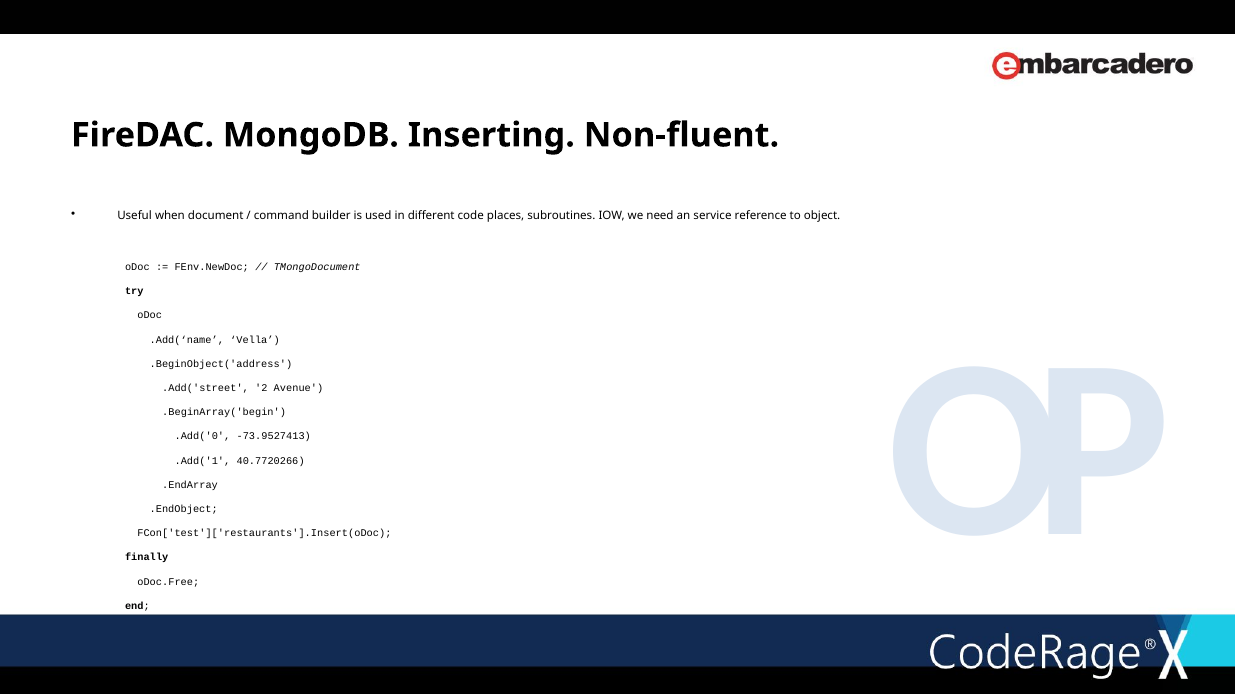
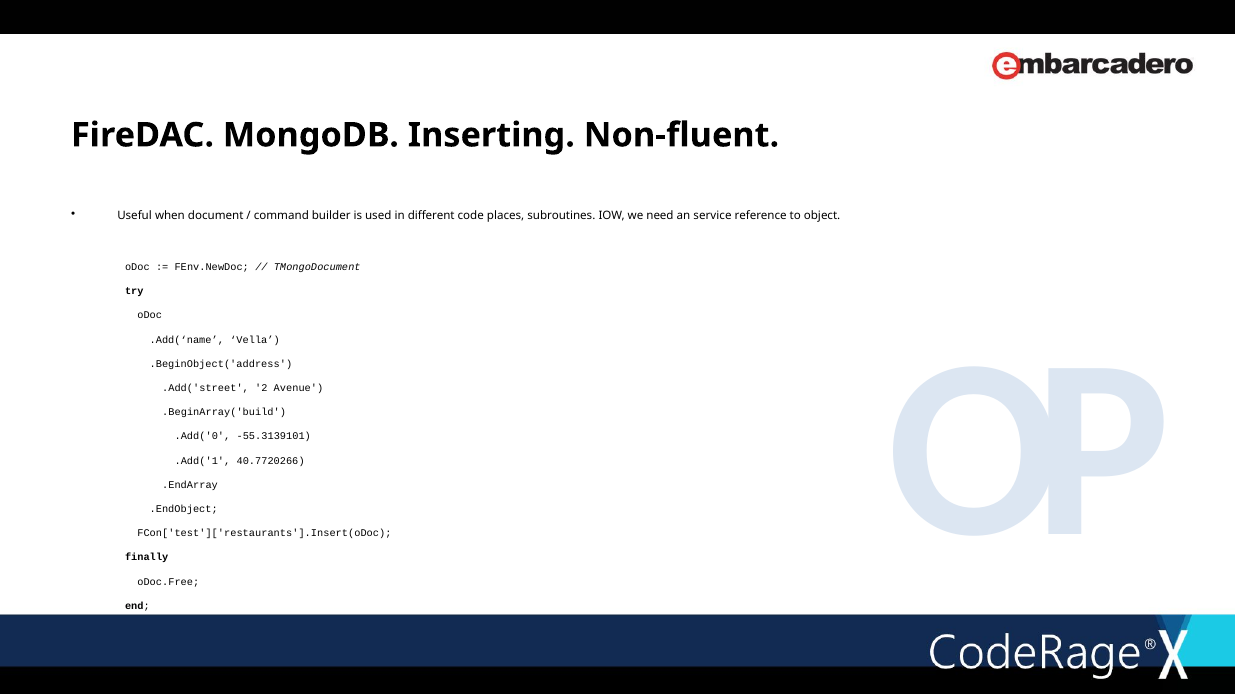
.BeginArray('begin: .BeginArray('begin -> .BeginArray('build
-73.9527413: -73.9527413 -> -55.3139101
